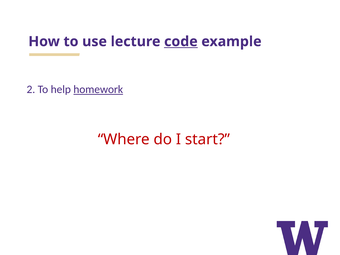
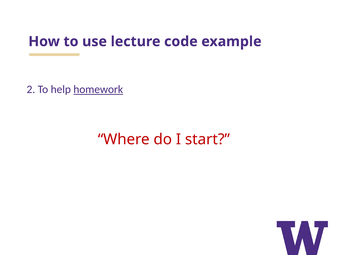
code underline: present -> none
